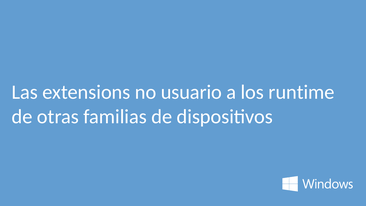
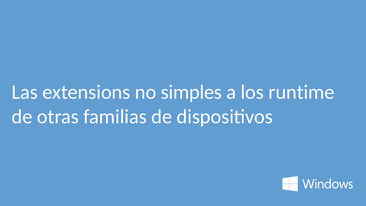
usuario: usuario -> simples
